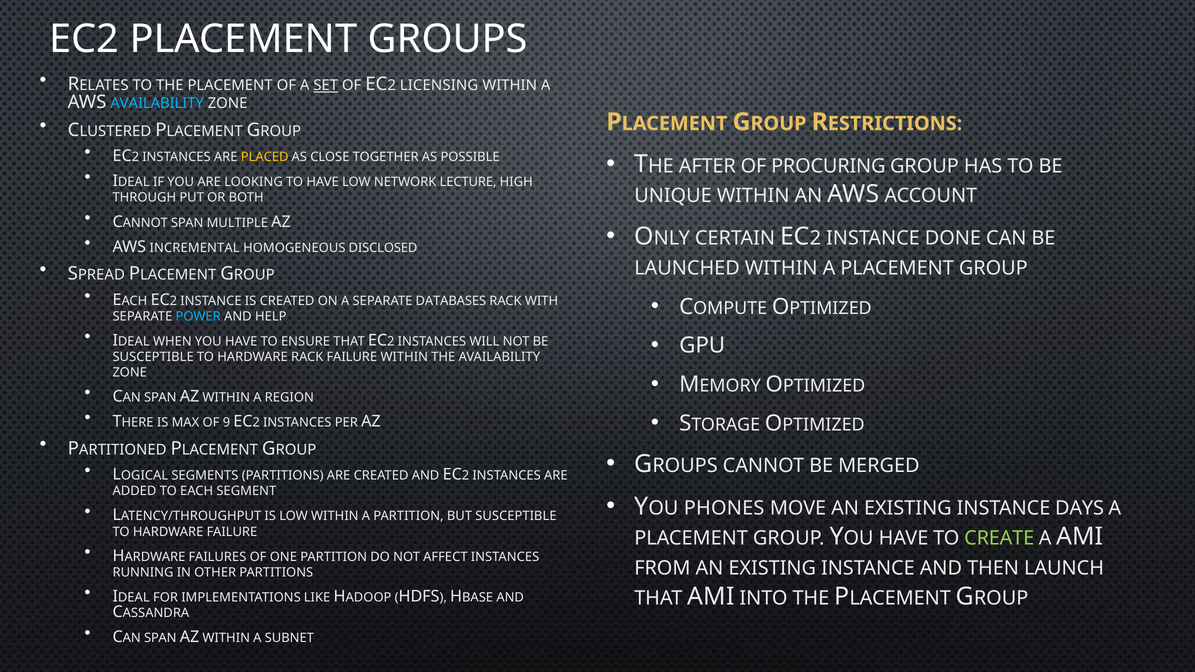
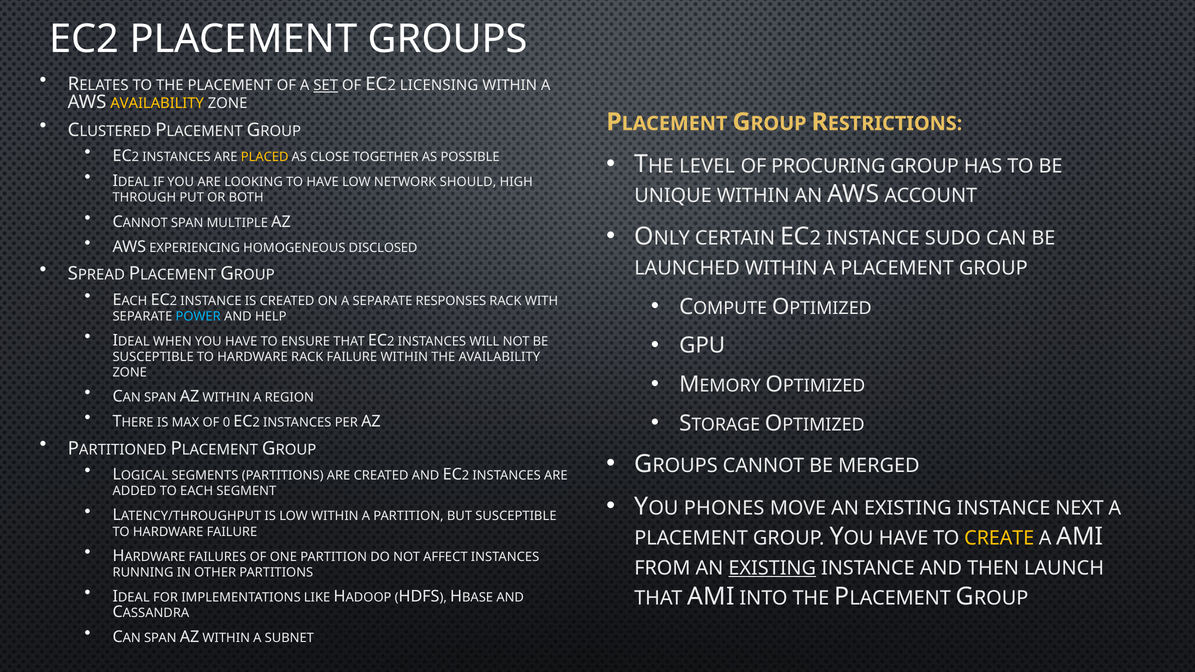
AVAILABILITY at (157, 104) colour: light blue -> yellow
AFTER: AFTER -> LEVEL
LECTURE: LECTURE -> SHOULD
DONE: DONE -> SUDO
INCREMENTAL: INCREMENTAL -> EXPERIENCING
DATABASES: DATABASES -> RESPONSES
9: 9 -> 0
DAYS: DAYS -> NEXT
CREATE colour: light green -> yellow
EXISTING at (772, 568) underline: none -> present
